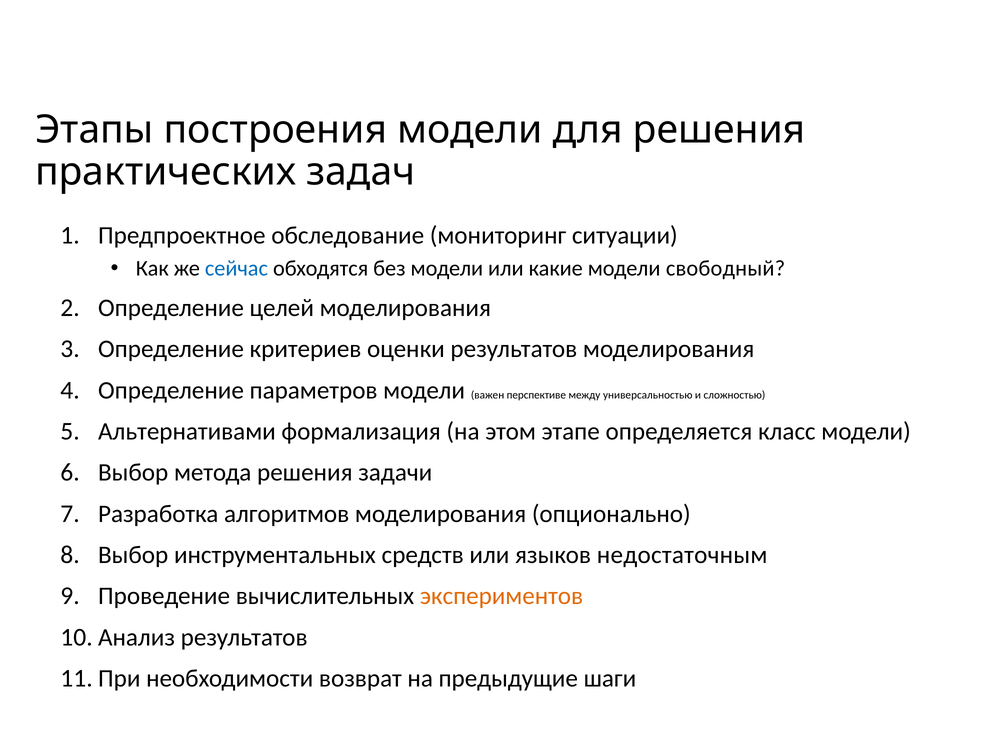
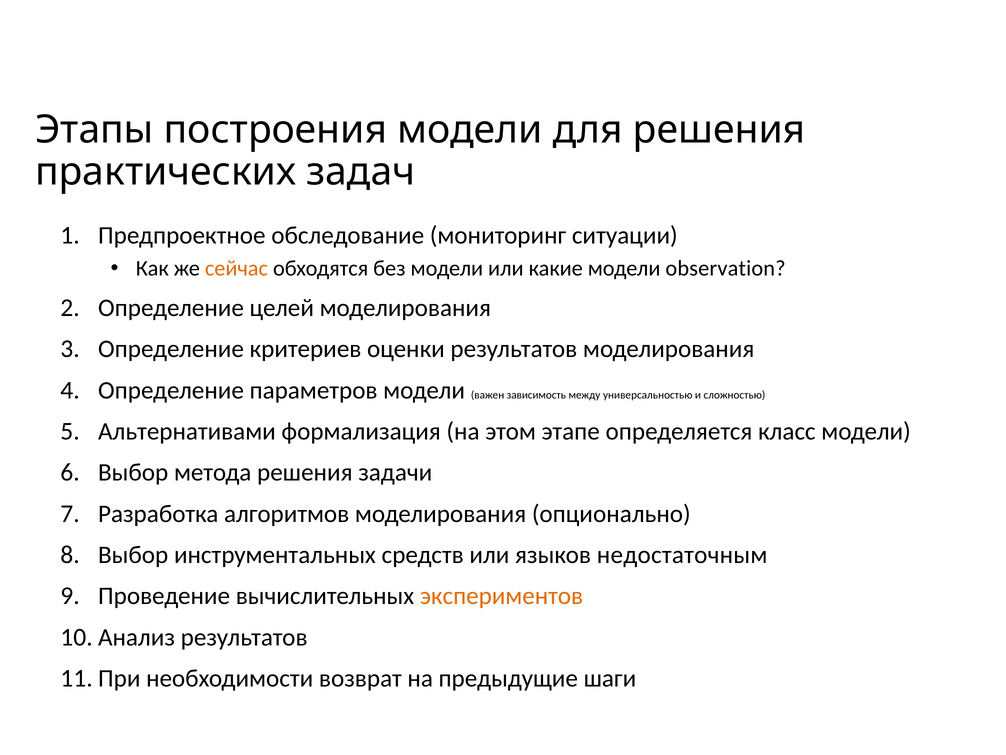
сейчас colour: blue -> orange
свободный: свободный -> observation
перспективе: перспективе -> зависимость
